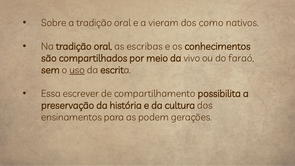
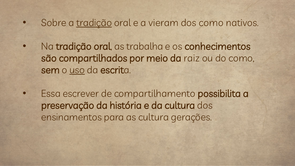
tradição at (94, 23) underline: none -> present
escribas: escribas -> trabalha
vivo: vivo -> raiz
do faraó: faraó -> como
as podem: podem -> cultura
